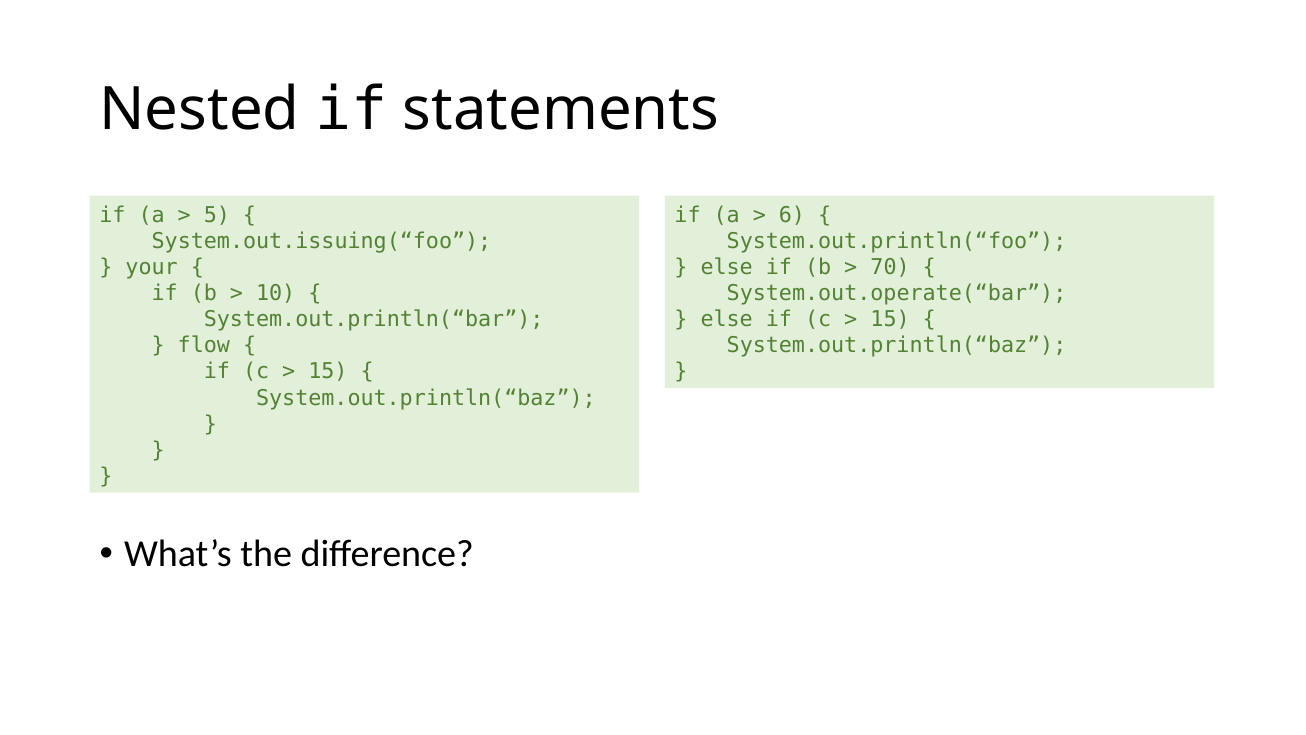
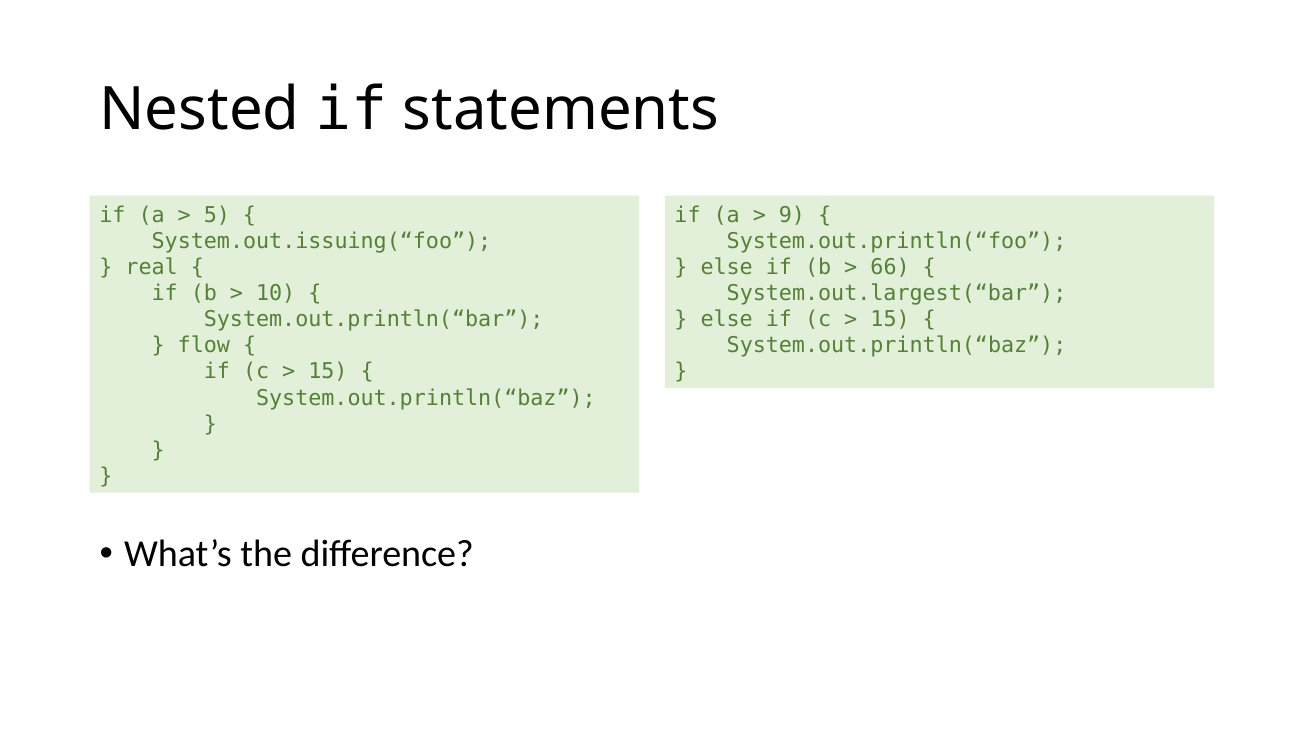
6: 6 -> 9
your: your -> real
70: 70 -> 66
System.out.operate(“bar: System.out.operate(“bar -> System.out.largest(“bar
